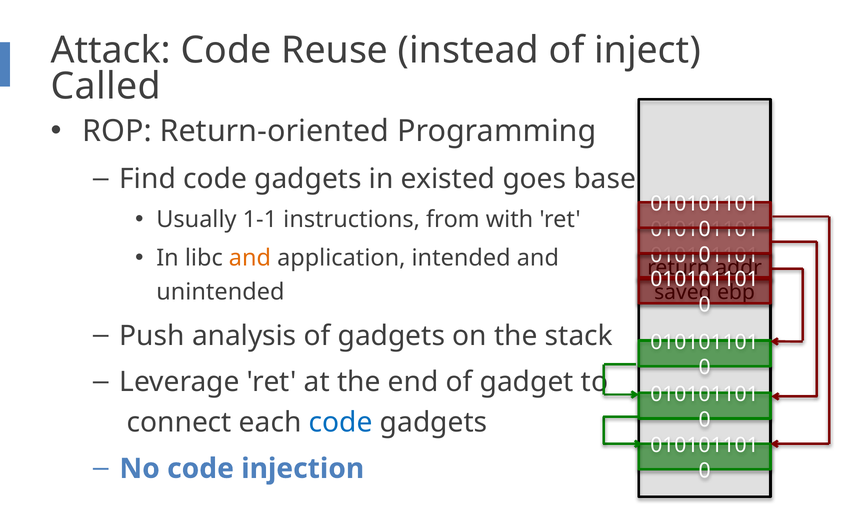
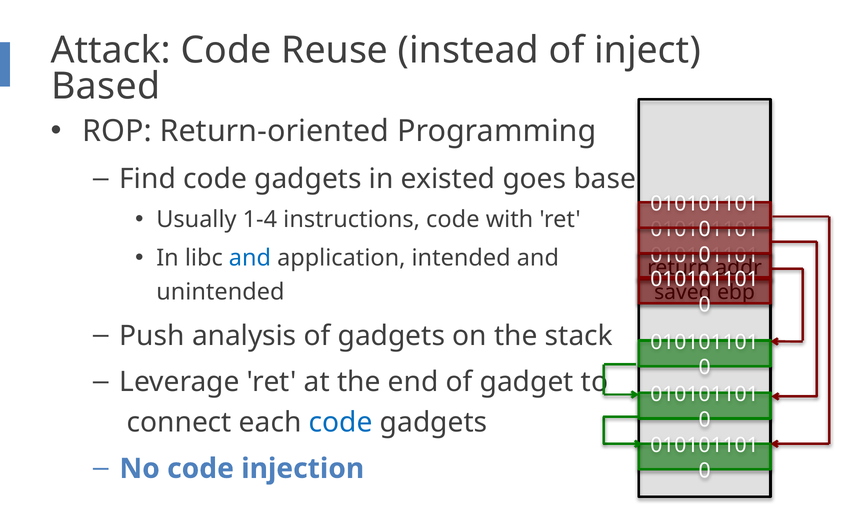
Called: Called -> Based
1-1: 1-1 -> 1-4
instructions from: from -> code
and at (250, 258) colour: orange -> blue
